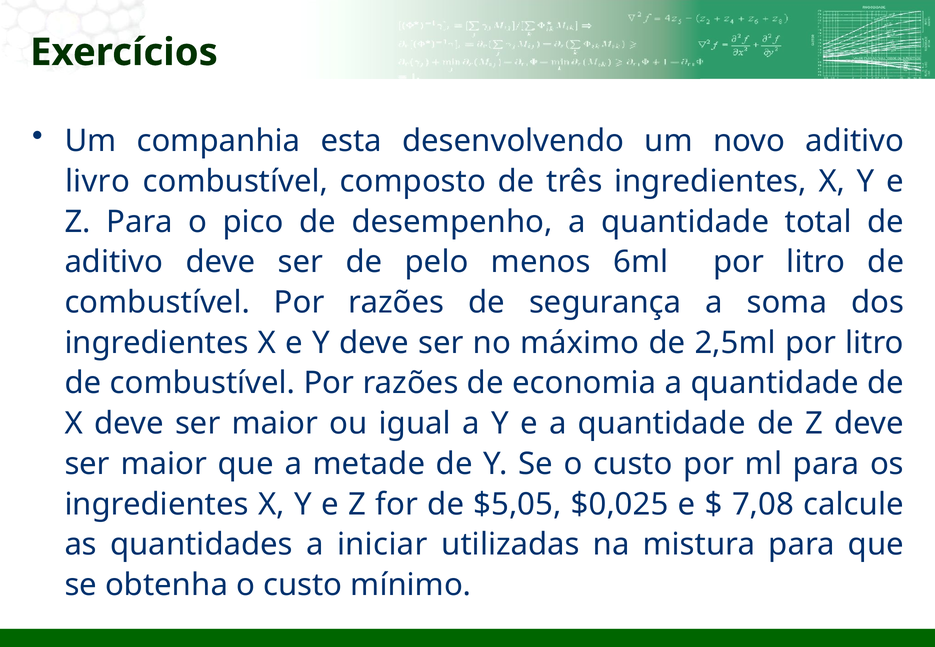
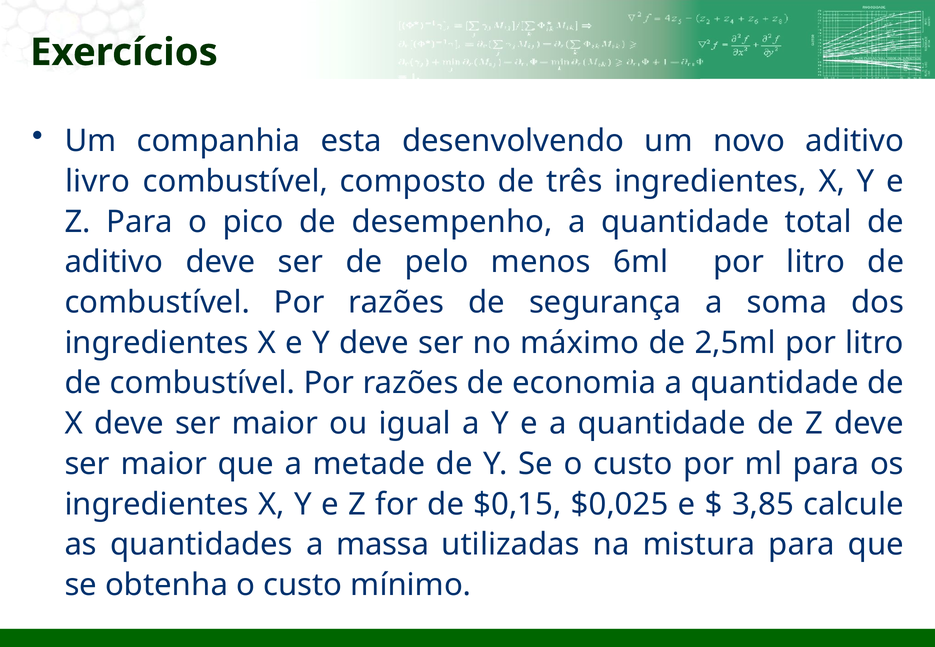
$5,05: $5,05 -> $0,15
7,08: 7,08 -> 3,85
iniciar: iniciar -> massa
